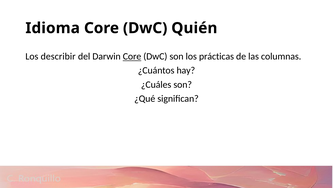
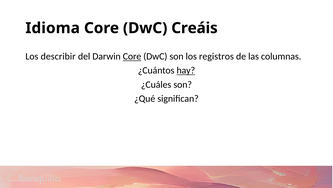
Quién: Quién -> Creáis
prácticas: prácticas -> registros
hay underline: none -> present
